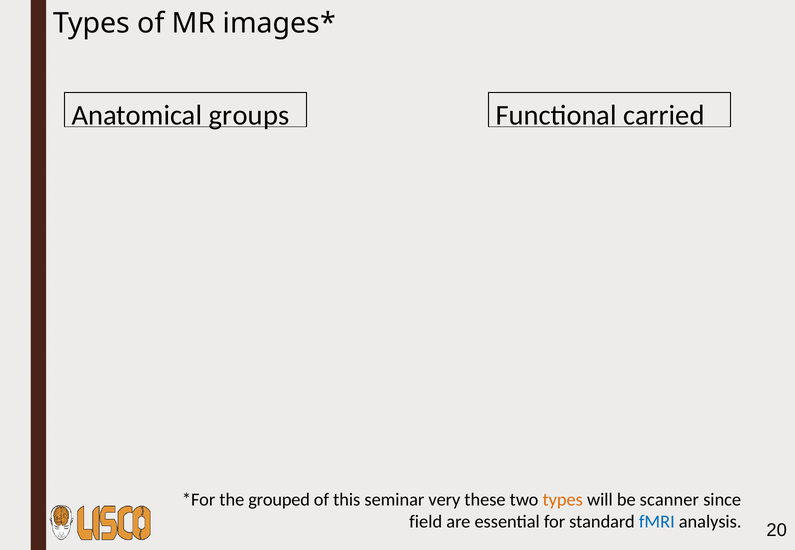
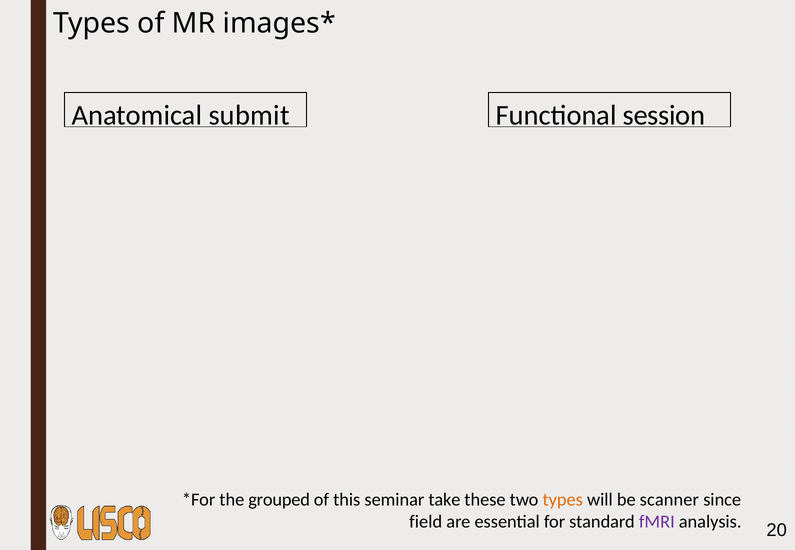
groups: groups -> submit
carried: carried -> session
very: very -> take
fMRI colour: blue -> purple
